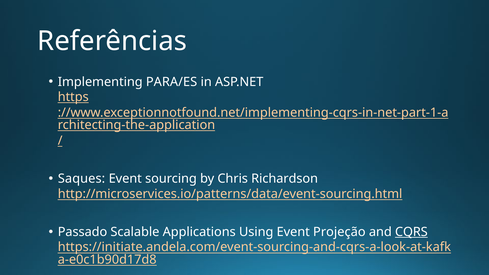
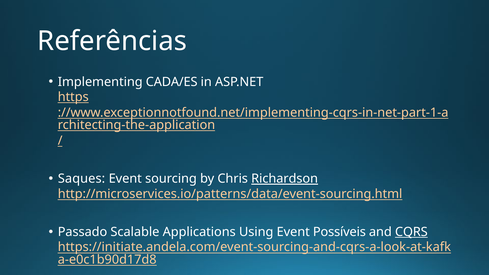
PARA/ES: PARA/ES -> CADA/ES
Richardson underline: none -> present
Projeção: Projeção -> Possíveis
